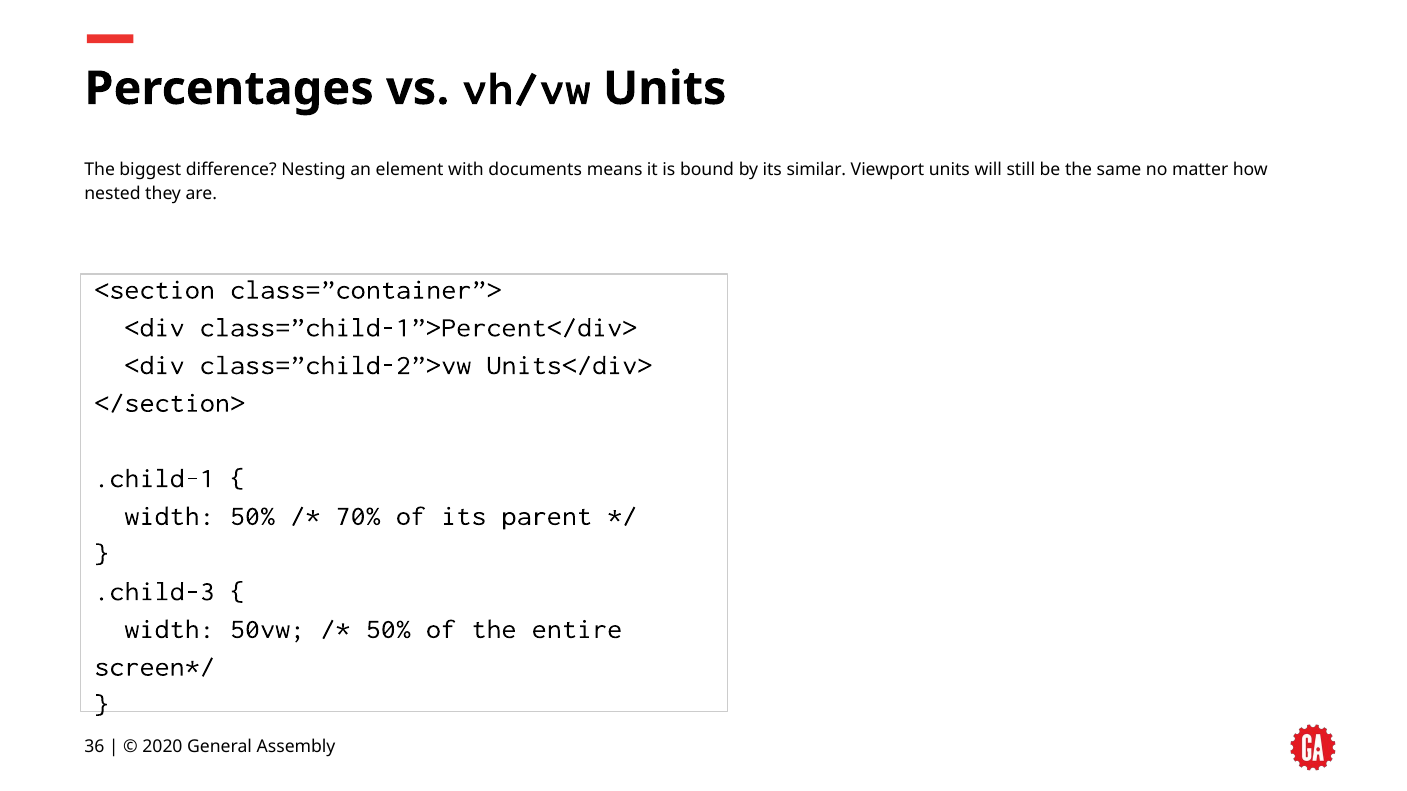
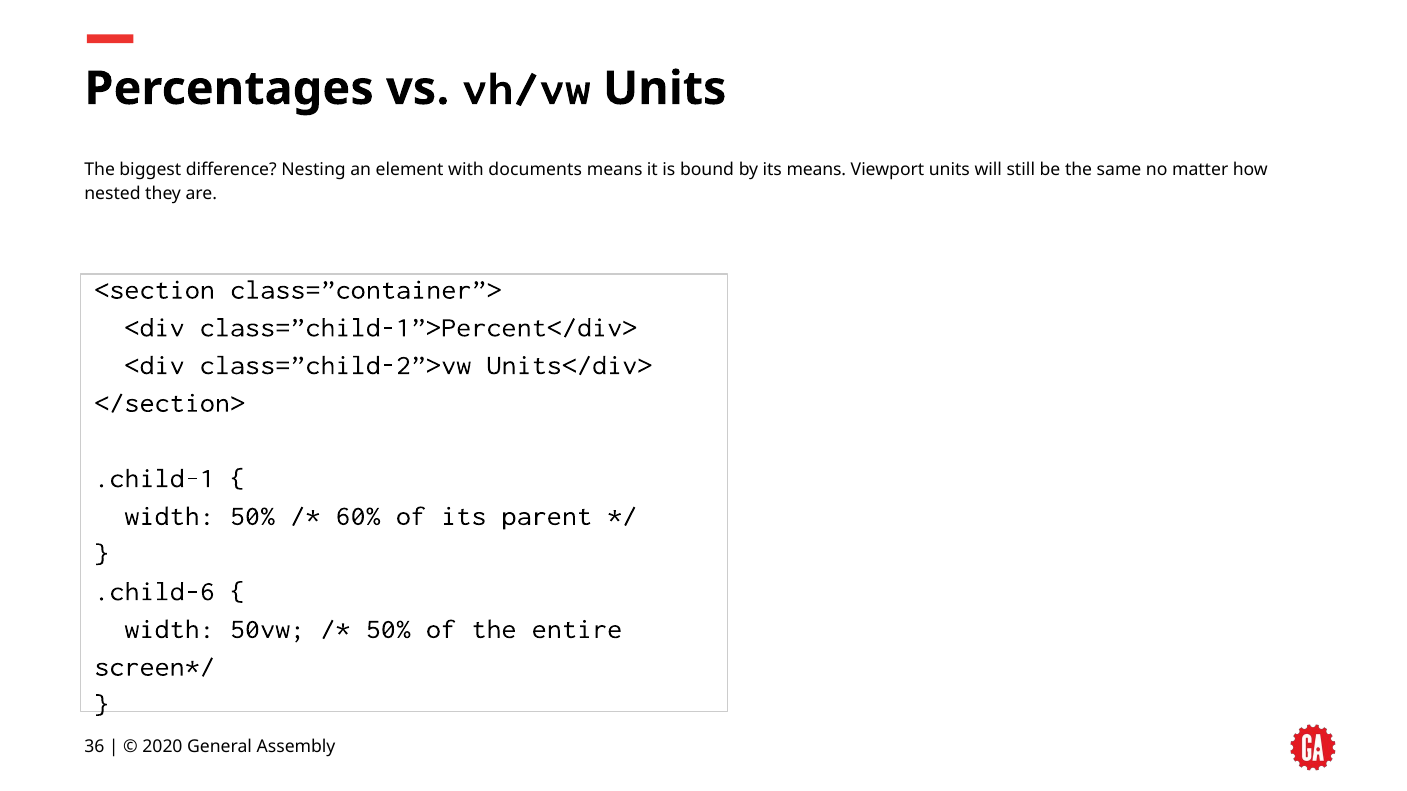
its similar: similar -> means
70%: 70% -> 60%
.child-3: .child-3 -> .child-6
